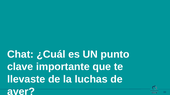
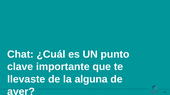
luchas: luchas -> alguna
